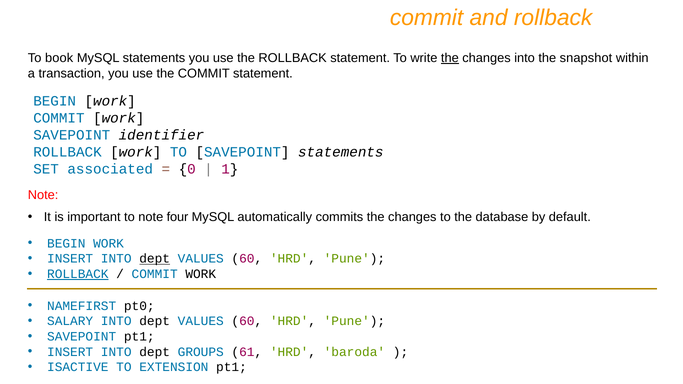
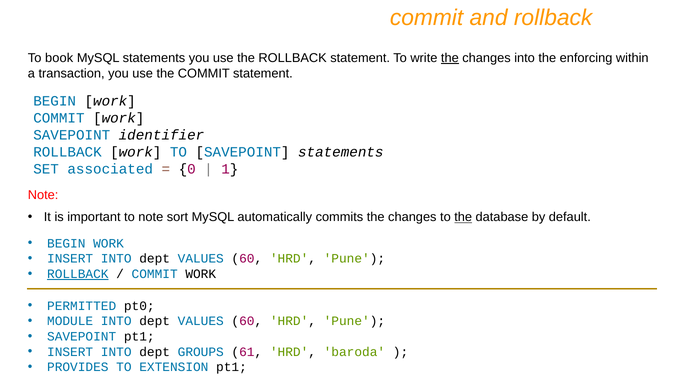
snapshot: snapshot -> enforcing
four: four -> sort
the at (463, 217) underline: none -> present
dept at (155, 259) underline: present -> none
NAMEFIRST: NAMEFIRST -> PERMITTED
SALARY: SALARY -> MODULE
ISACTIVE: ISACTIVE -> PROVIDES
